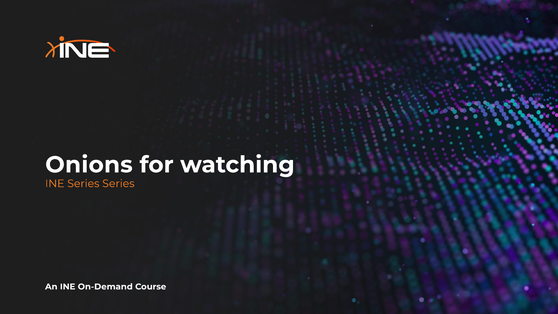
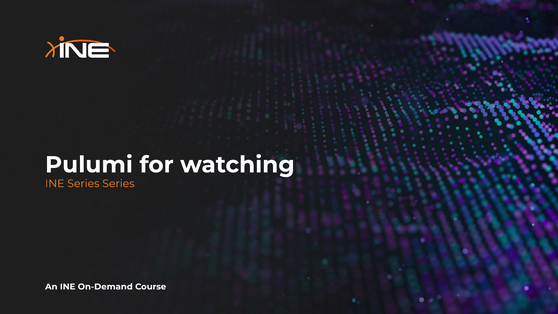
Onions: Onions -> Pulumi
